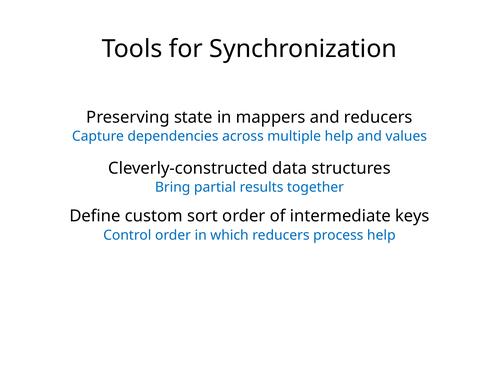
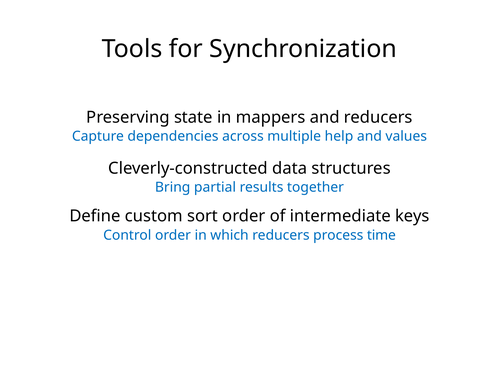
process help: help -> time
